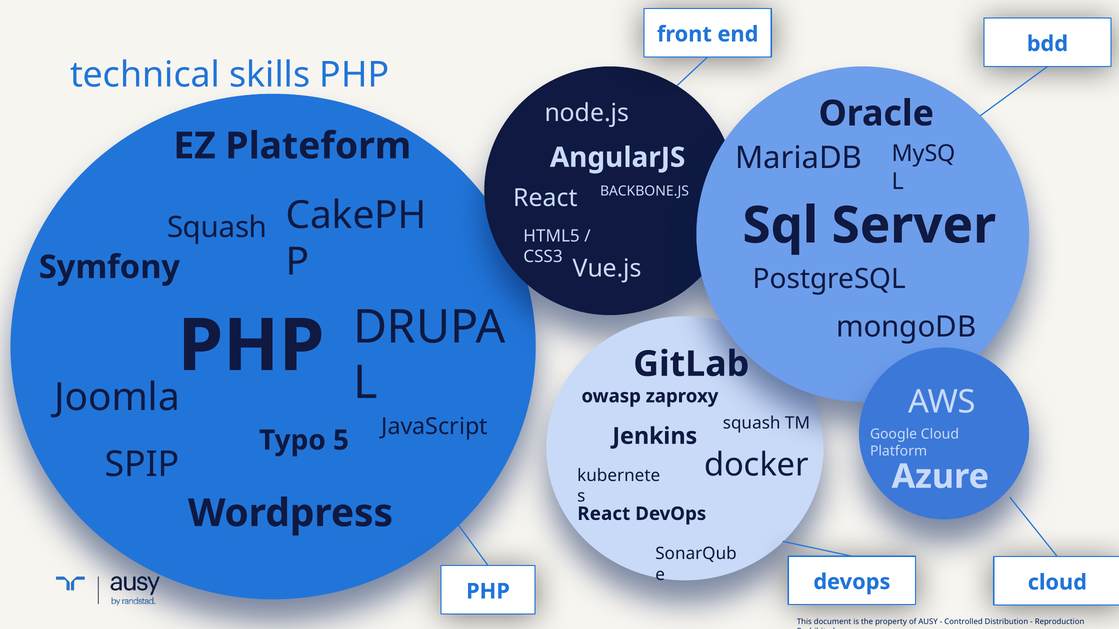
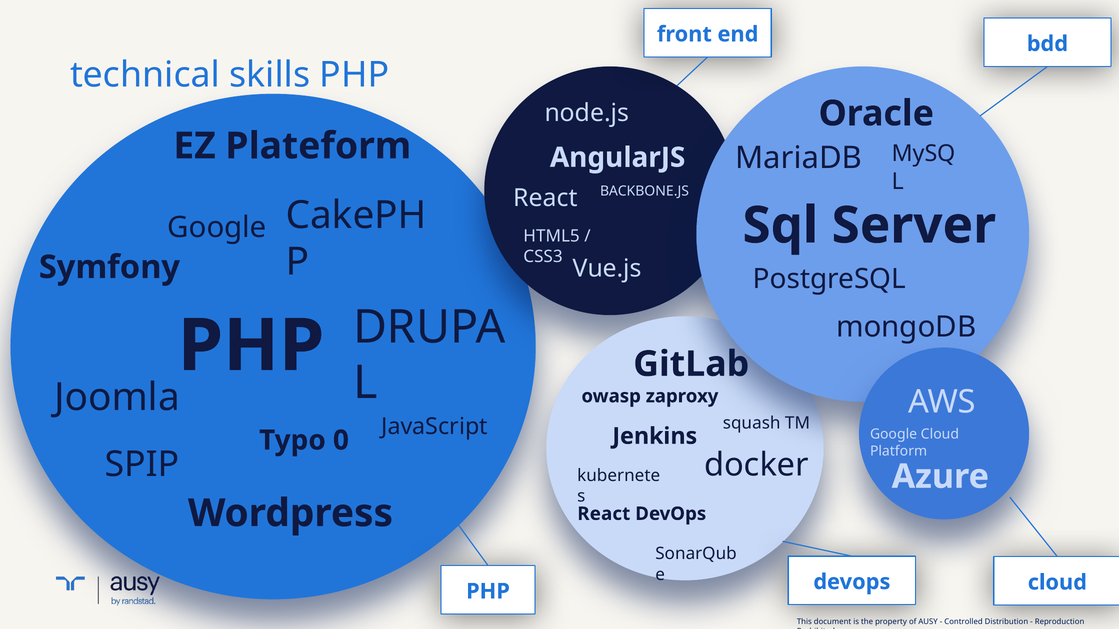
Squash at (217, 228): Squash -> Google
5: 5 -> 0
